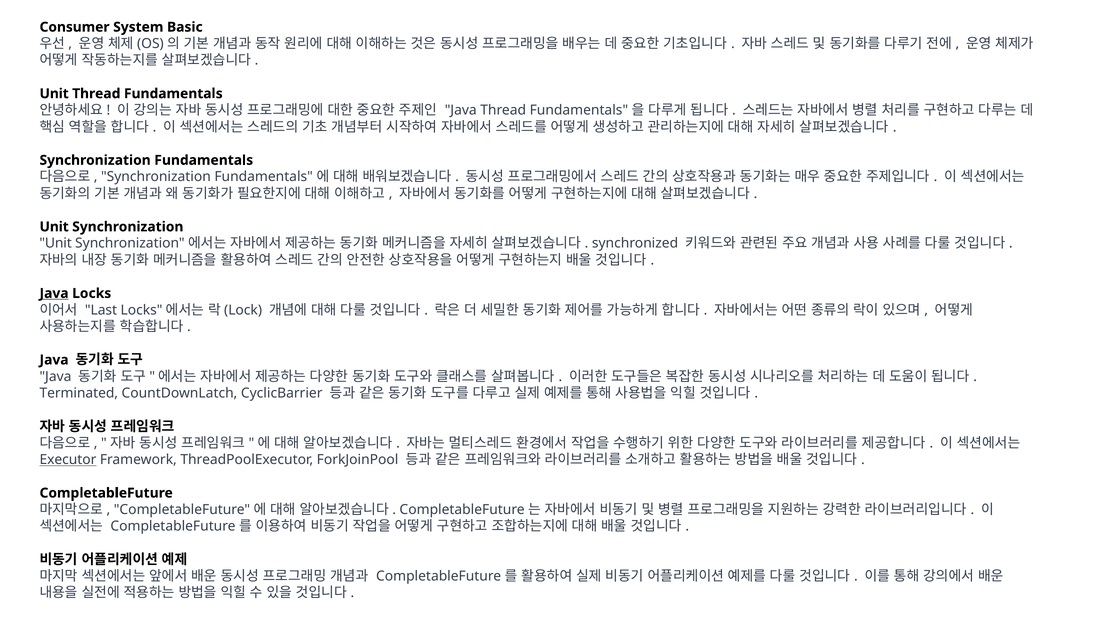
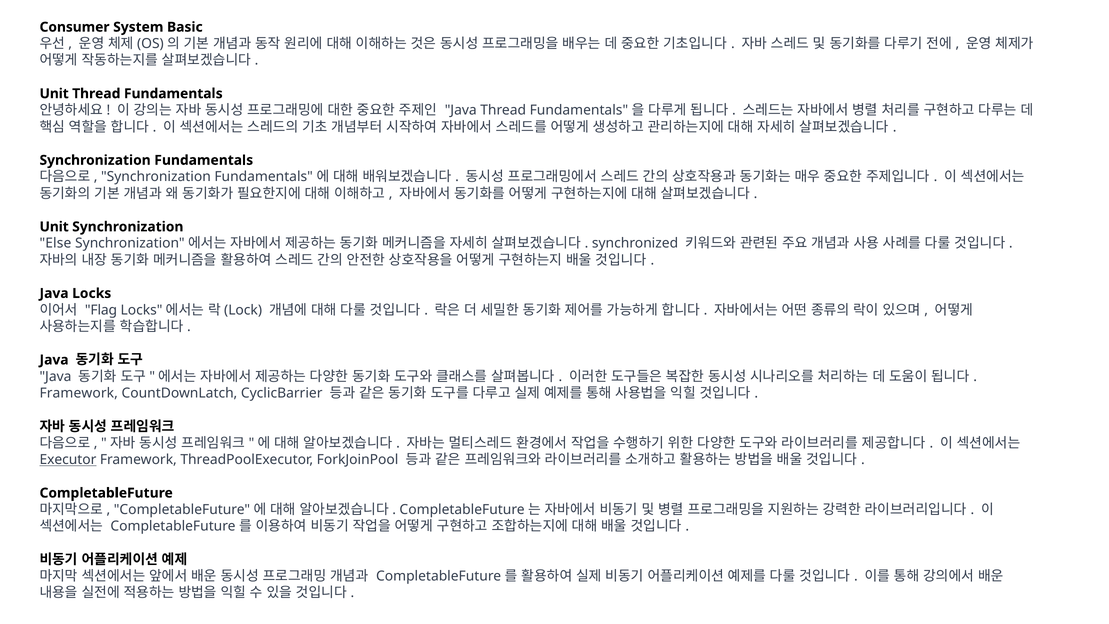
Unit at (56, 243): Unit -> Else
Java at (54, 293) underline: present -> none
Last: Last -> Flag
Terminated at (79, 393): Terminated -> Framework
